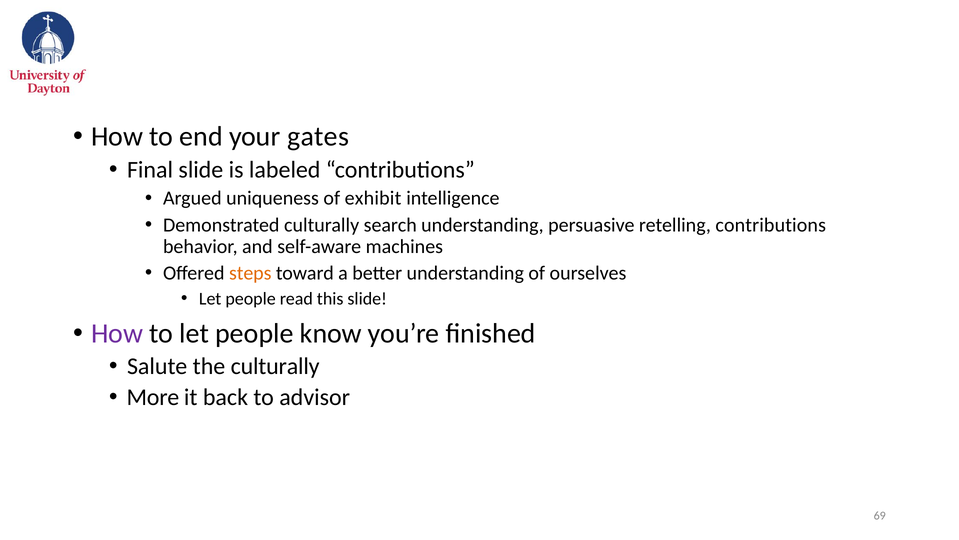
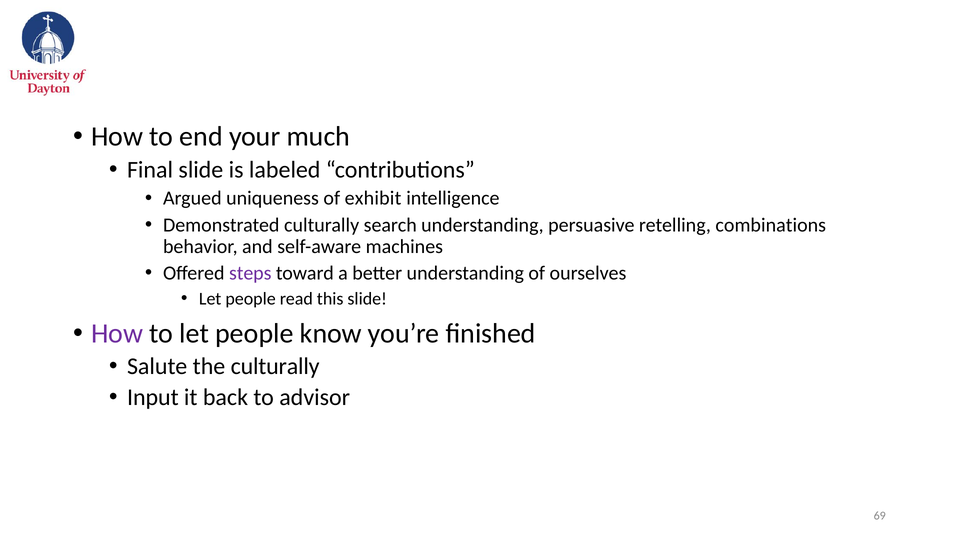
gates: gates -> much
retelling contributions: contributions -> combinations
steps colour: orange -> purple
More: More -> Input
